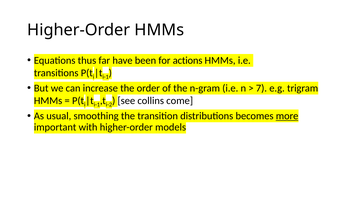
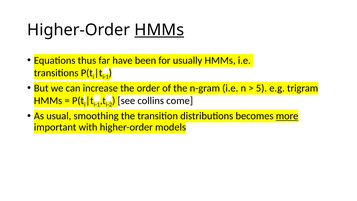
HMMs at (159, 30) underline: none -> present
actions: actions -> usually
7: 7 -> 5
